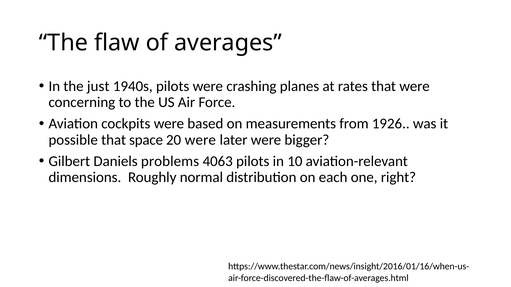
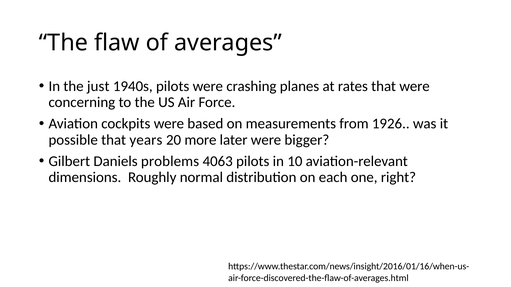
space: space -> years
20 were: were -> more
